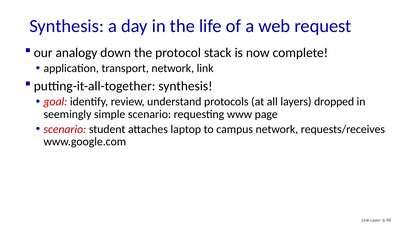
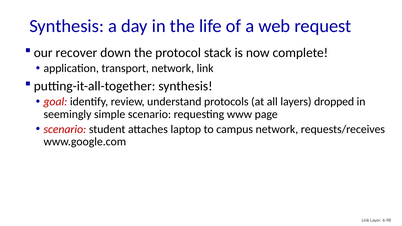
analogy: analogy -> recover
